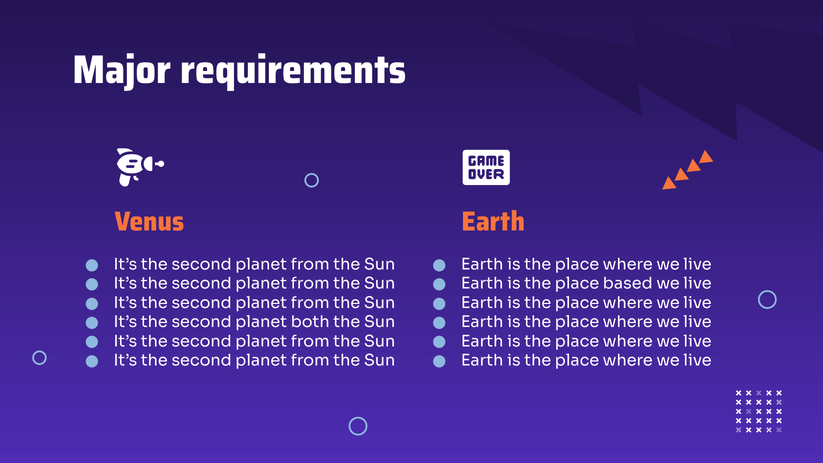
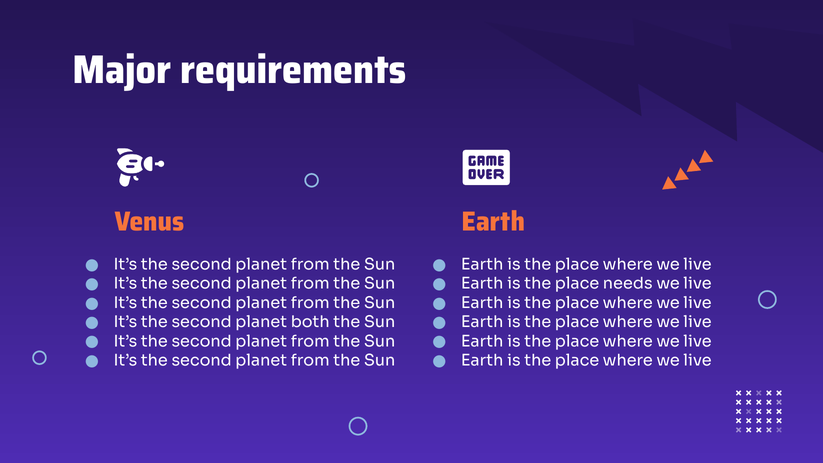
based: based -> needs
